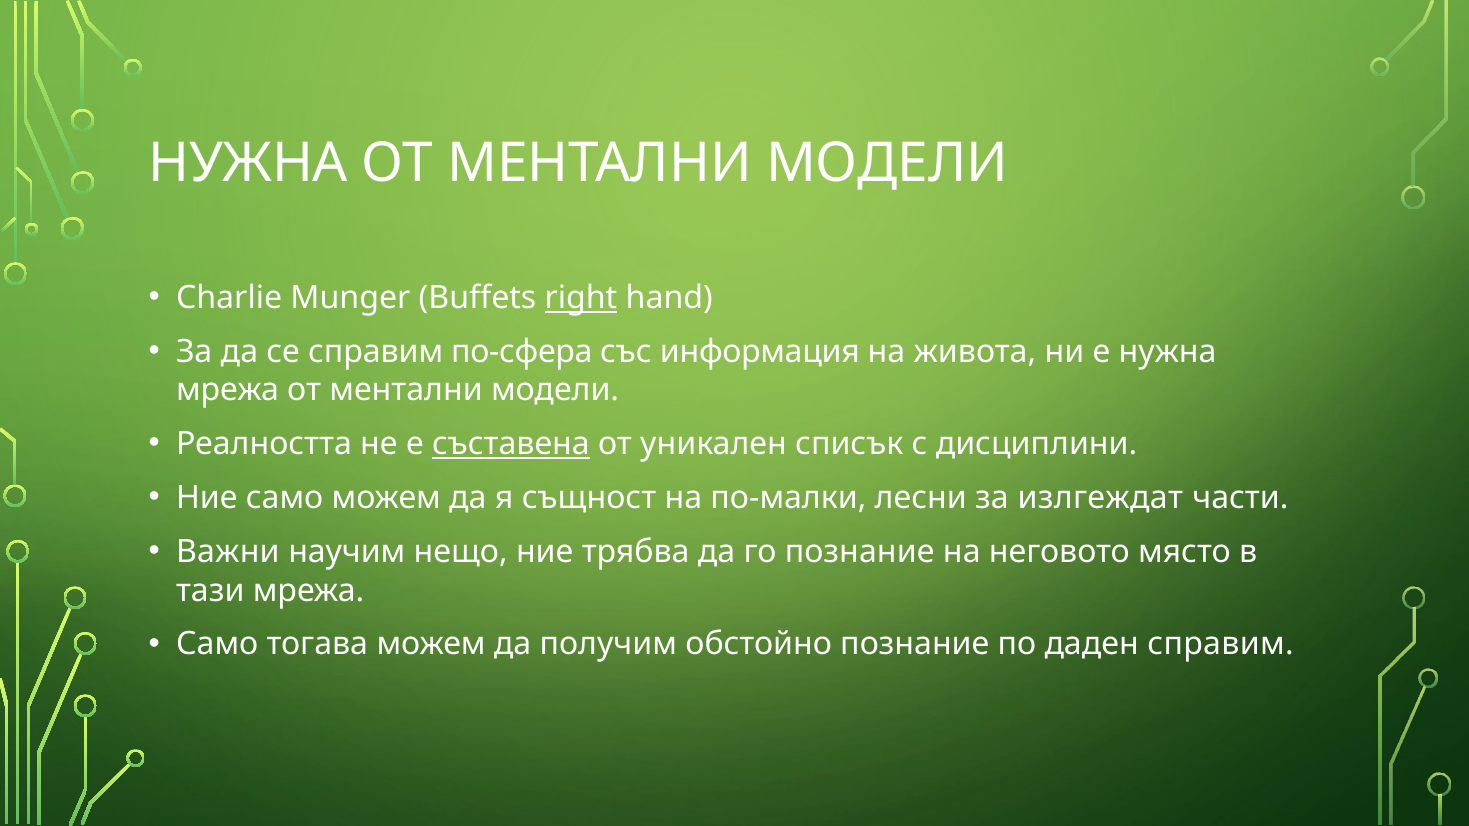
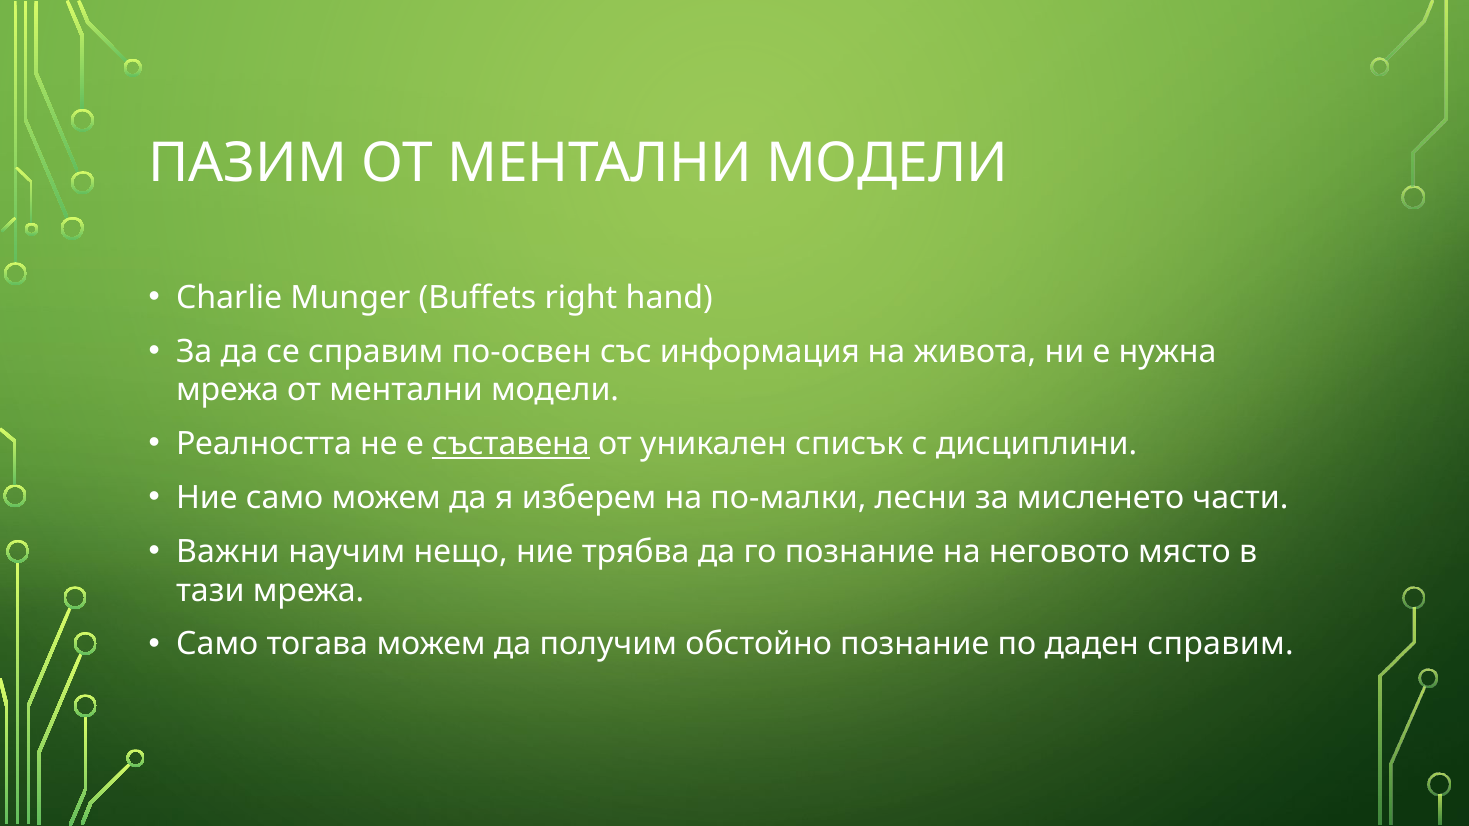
НУЖНА at (248, 163): НУЖНА -> ПАЗИМ
right underline: present -> none
по-сфера: по-сфера -> по-освен
същност: същност -> изберем
излгеждат: излгеждат -> мисленето
